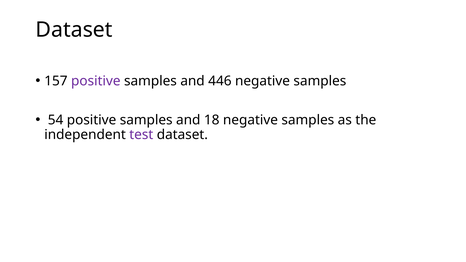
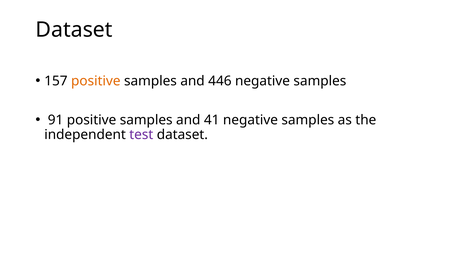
positive at (96, 81) colour: purple -> orange
54: 54 -> 91
18: 18 -> 41
